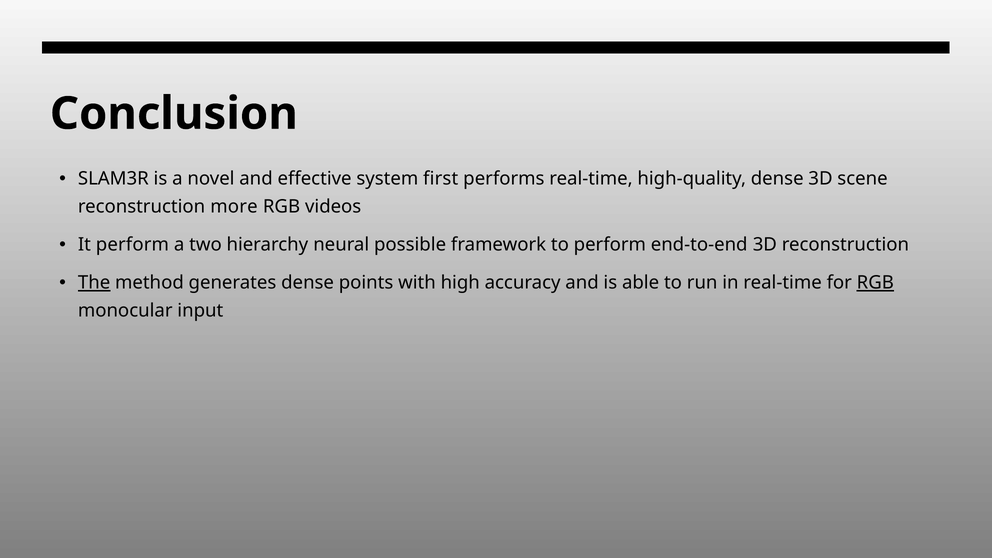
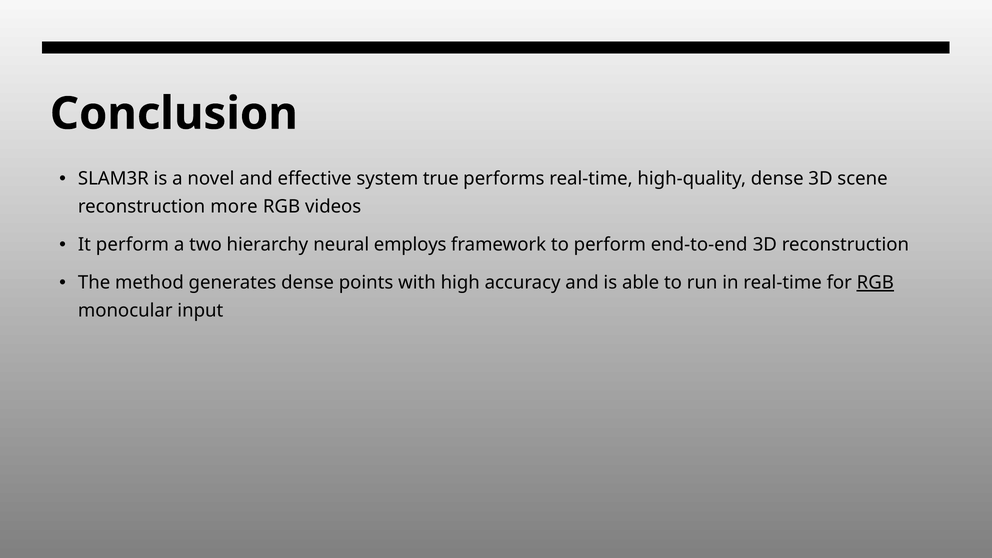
first: first -> true
possible: possible -> employs
The underline: present -> none
